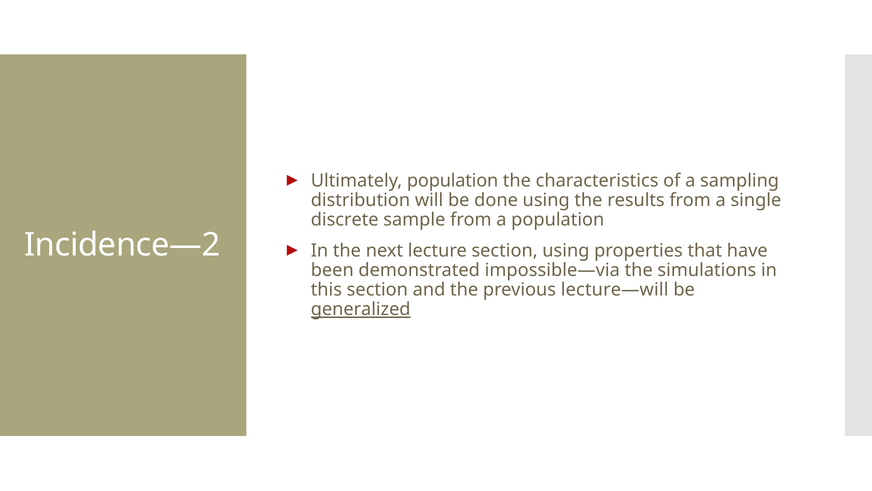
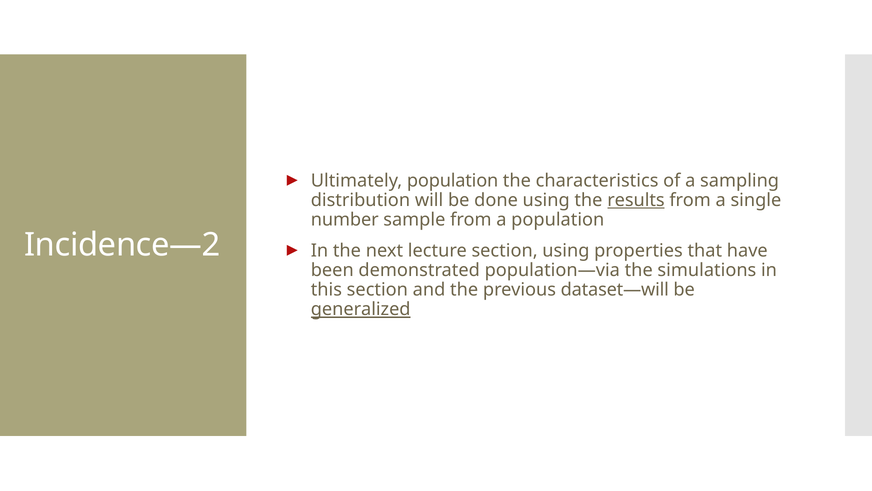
results underline: none -> present
discrete: discrete -> number
impossible—via: impossible—via -> population—via
lecture—will: lecture—will -> dataset—will
